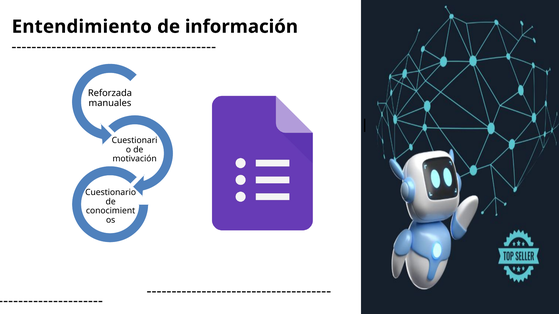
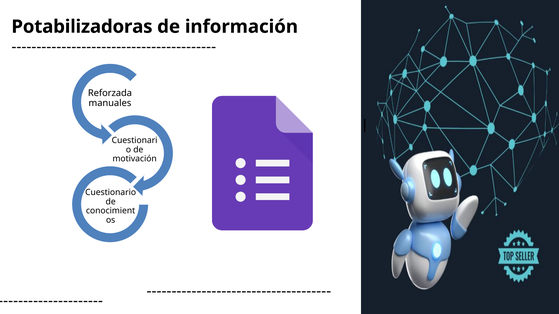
Entendimiento: Entendimiento -> Potabilizadoras
